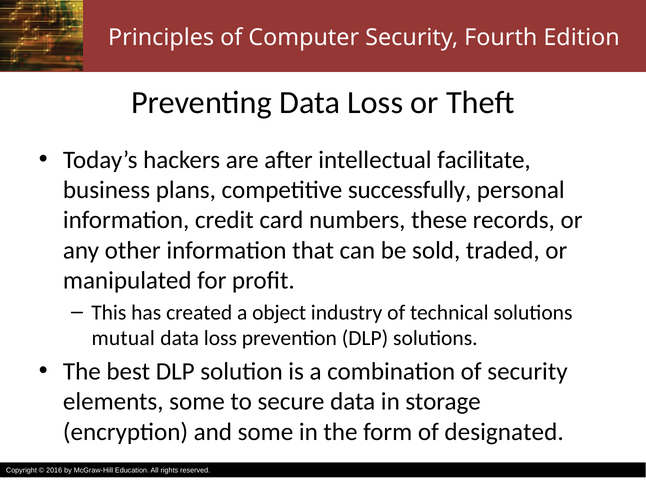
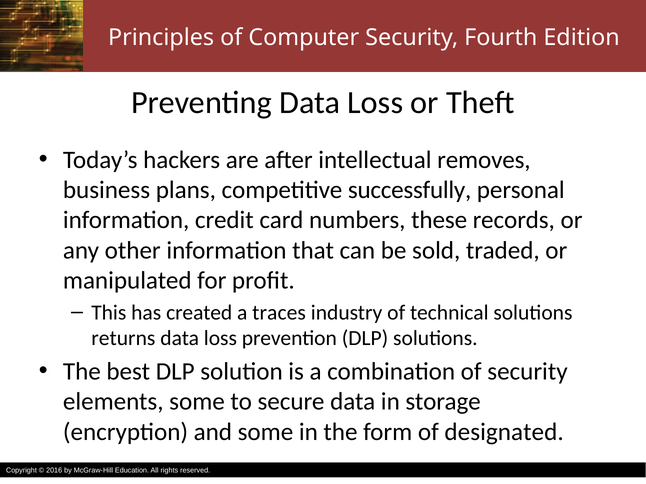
facilitate: facilitate -> removes
object: object -> traces
mutual: mutual -> returns
